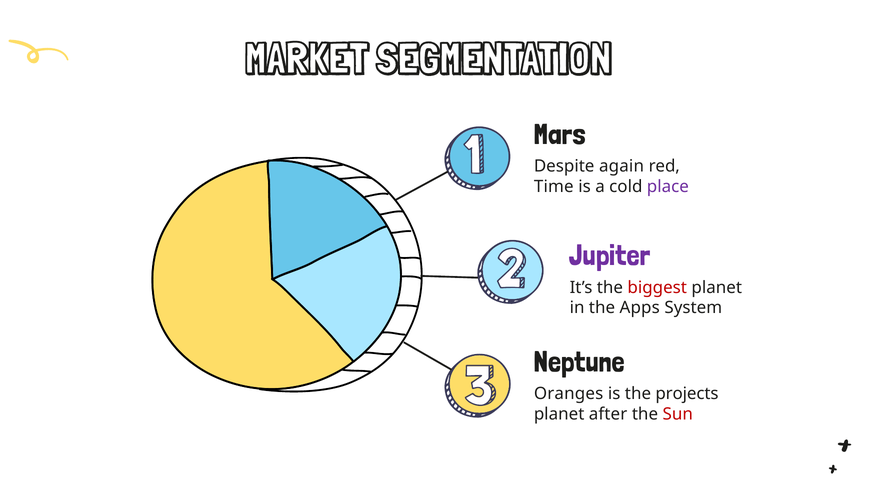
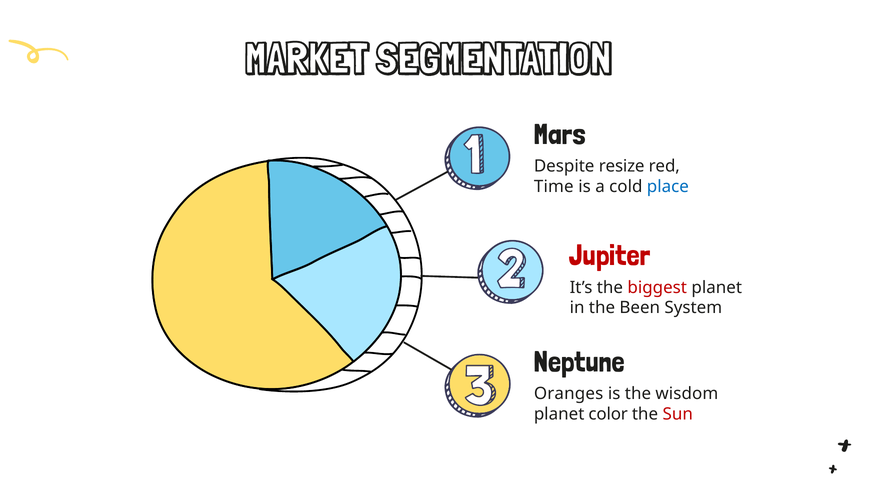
again: again -> resize
place colour: purple -> blue
Jupiter colour: purple -> red
Apps: Apps -> Been
projects: projects -> wisdom
after: after -> color
